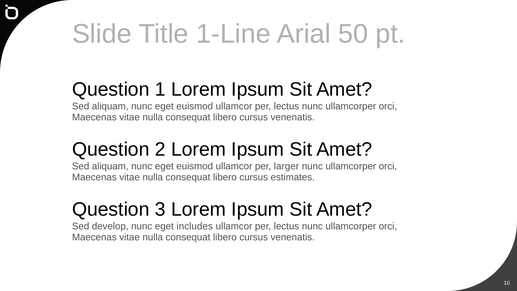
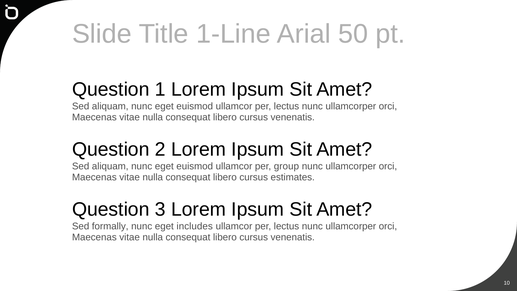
larger: larger -> group
develop: develop -> formally
